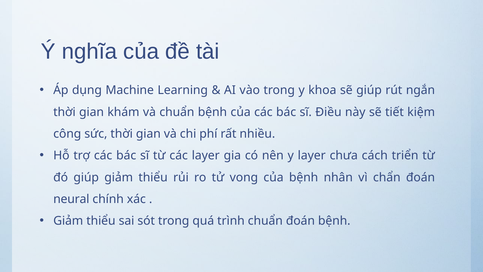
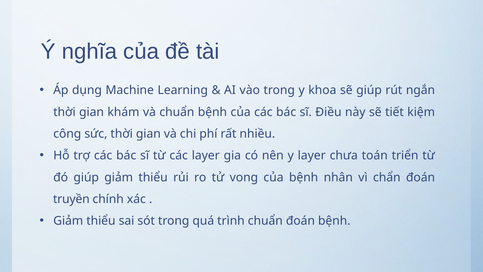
cách: cách -> toán
neural: neural -> truyền
